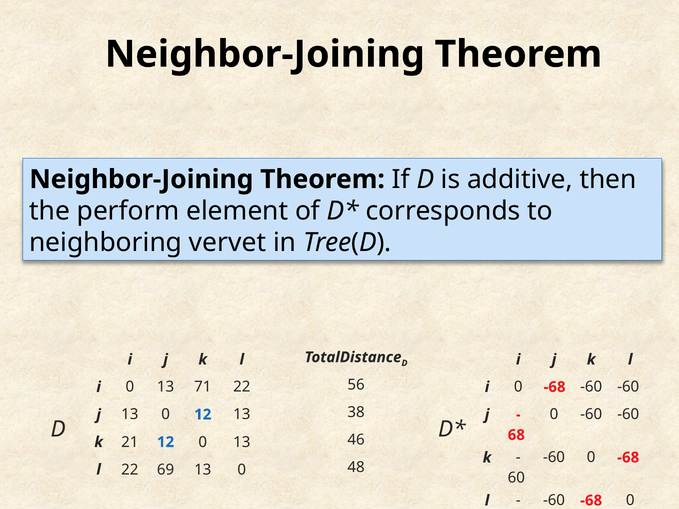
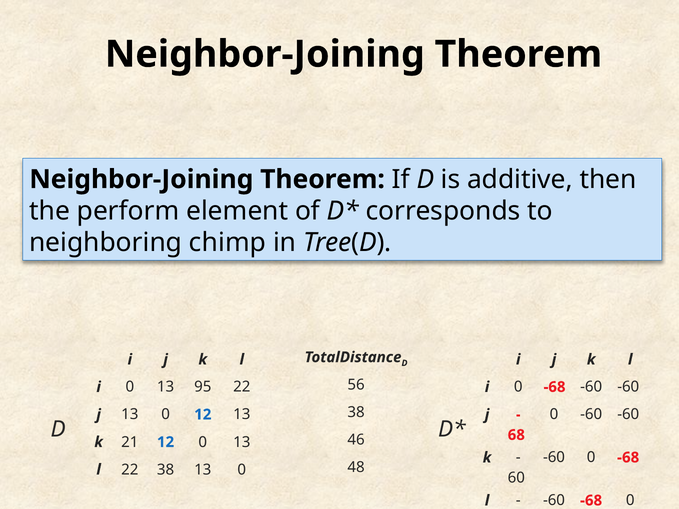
vervet: vervet -> chimp
71: 71 -> 95
22 69: 69 -> 38
